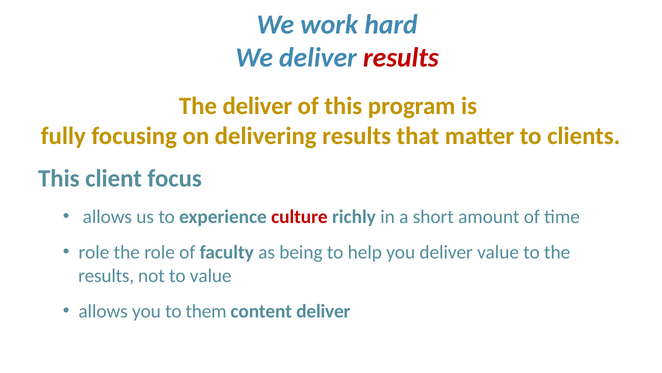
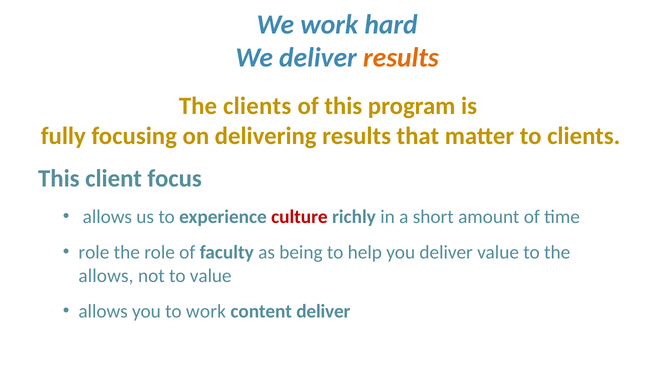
results at (401, 58) colour: red -> orange
The deliver: deliver -> clients
results at (106, 275): results -> allows
to them: them -> work
